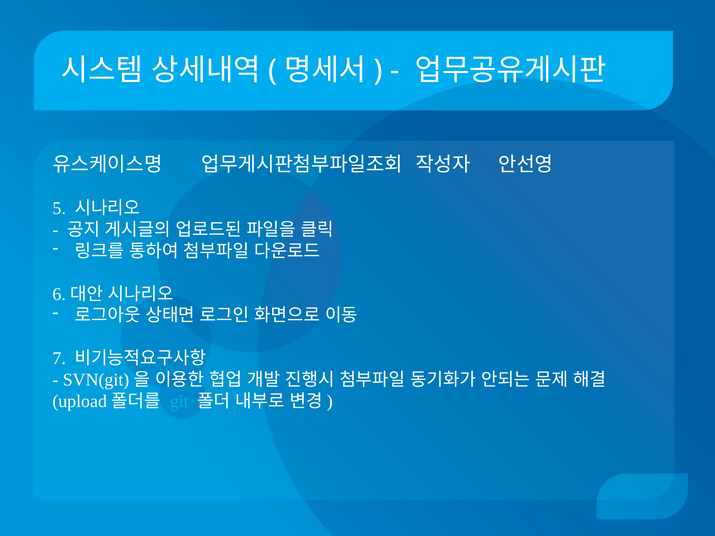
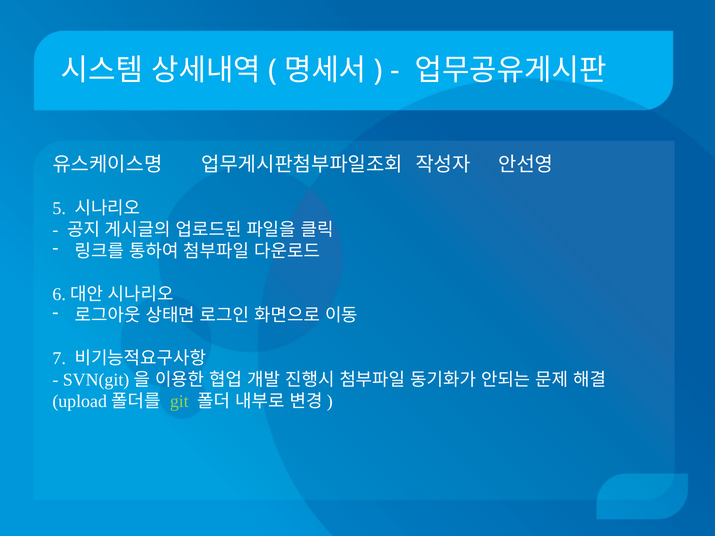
git colour: light blue -> light green
